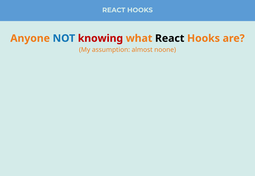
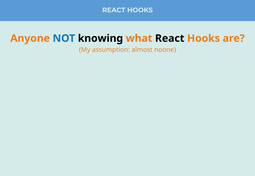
knowing colour: red -> black
